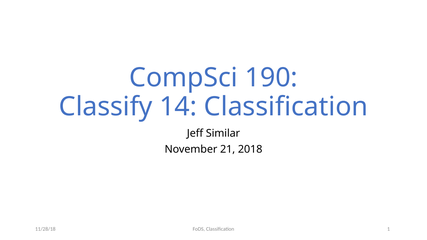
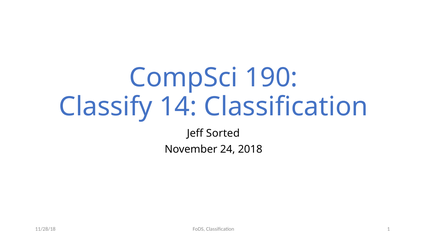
Similar: Similar -> Sorted
21: 21 -> 24
